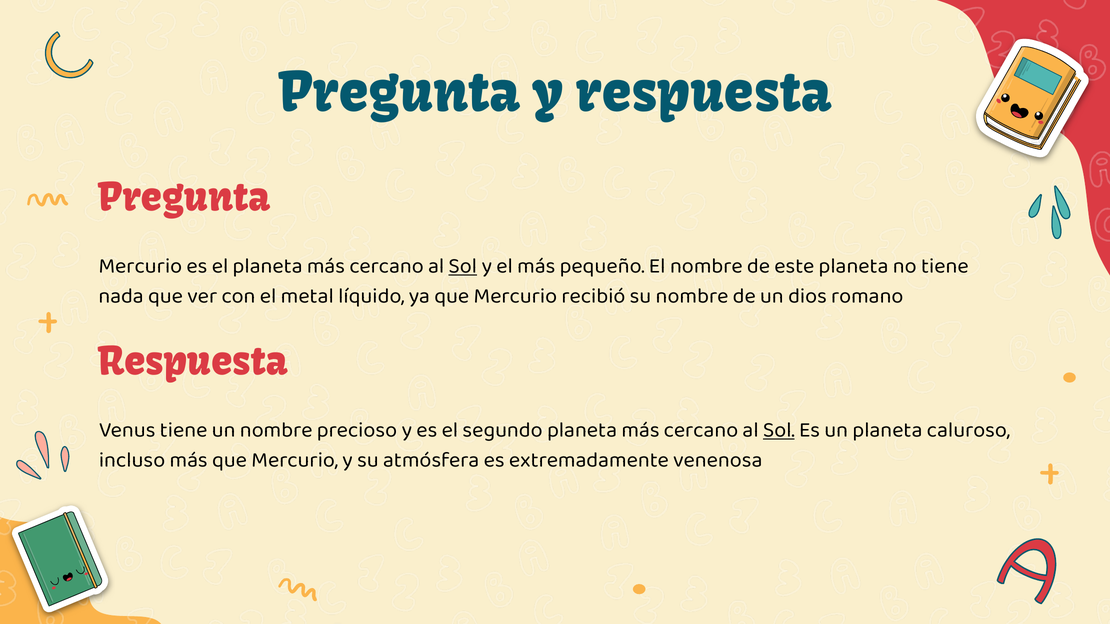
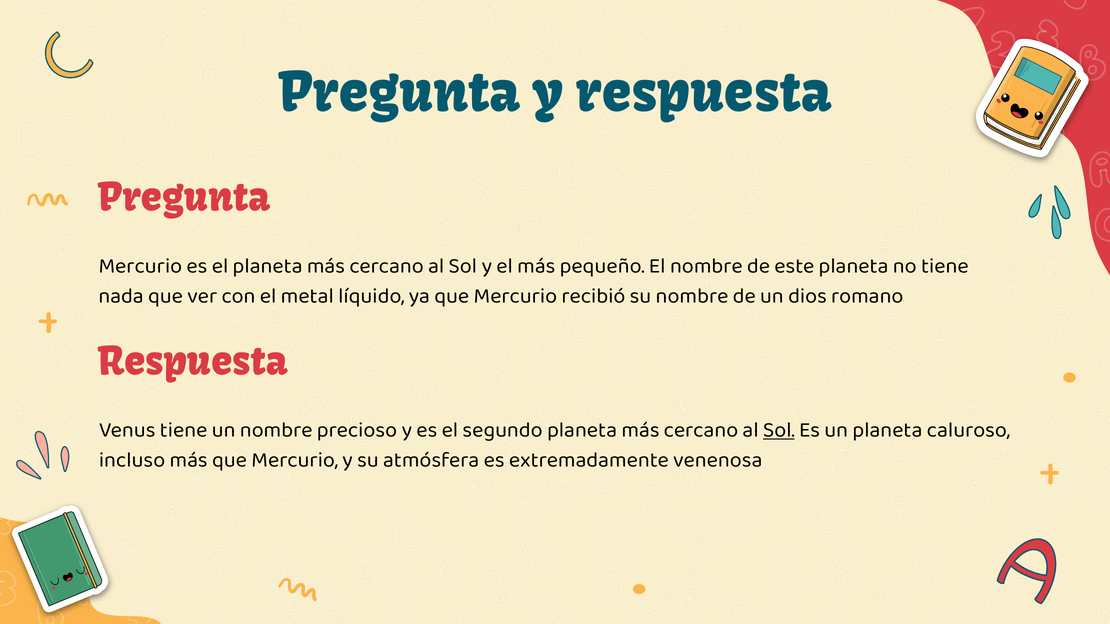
Sol at (463, 266) underline: present -> none
